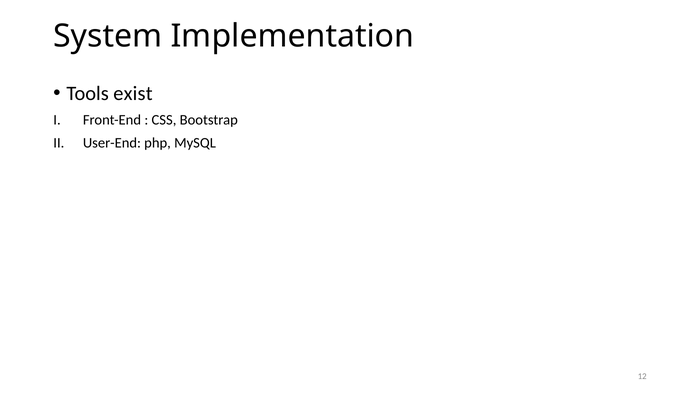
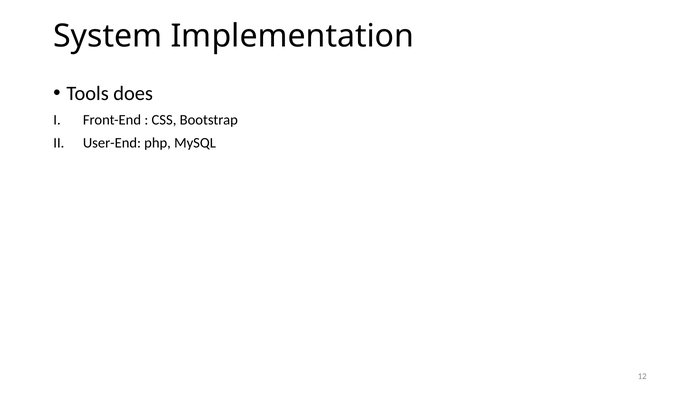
exist: exist -> does
